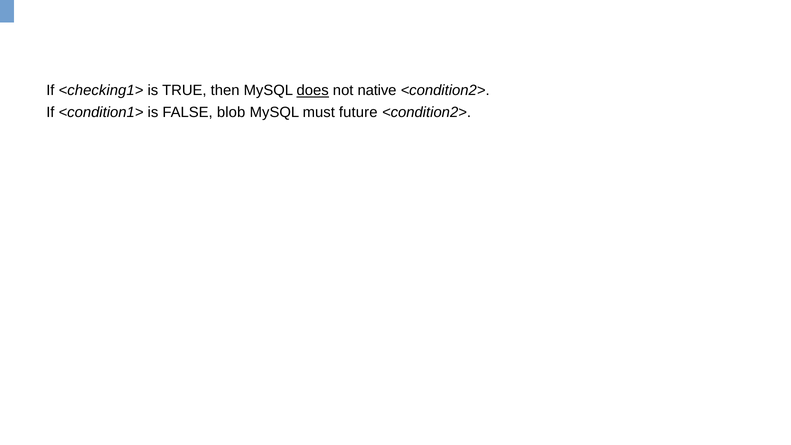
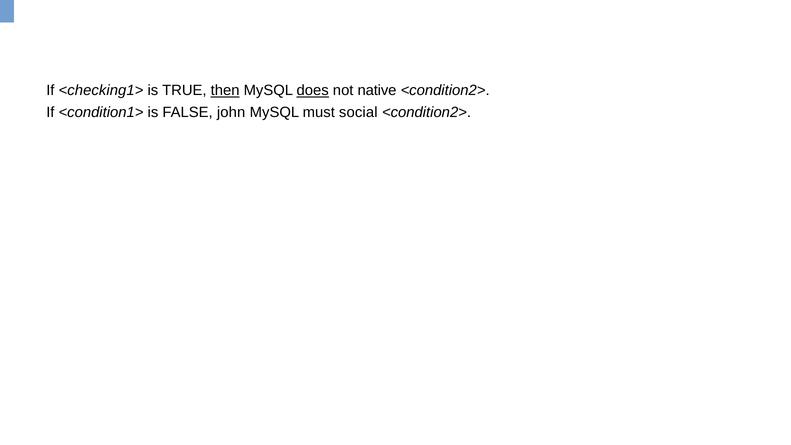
then underline: none -> present
blob: blob -> john
future: future -> social
